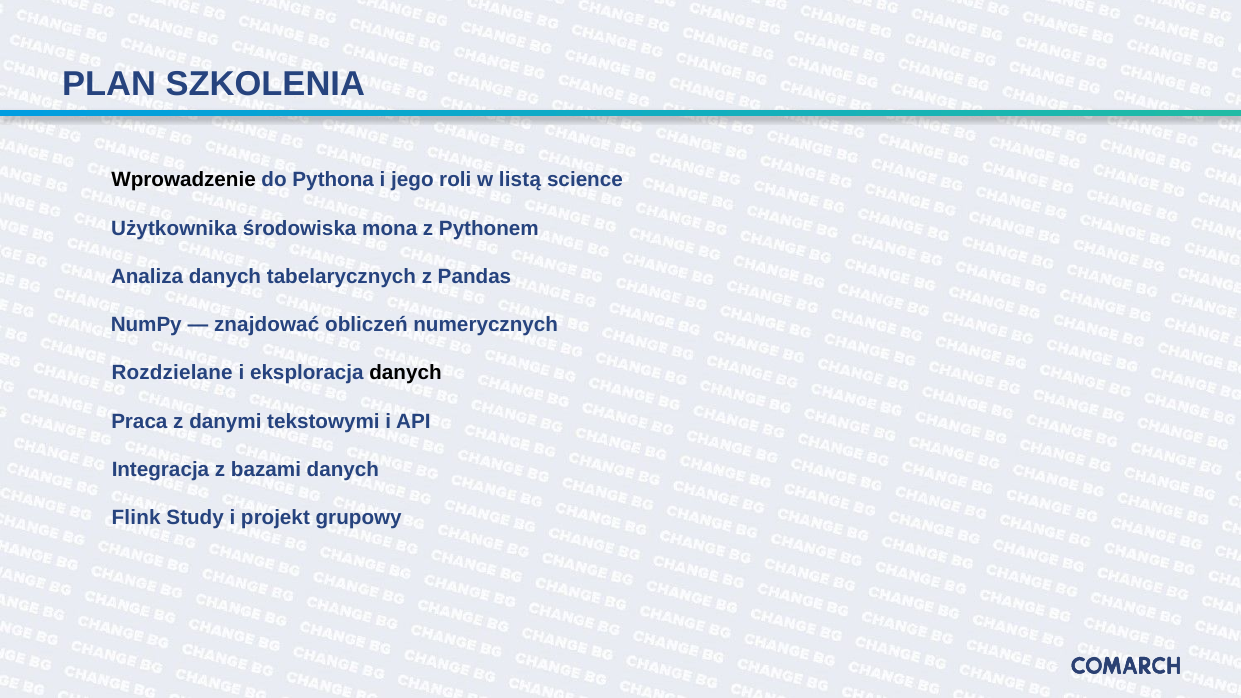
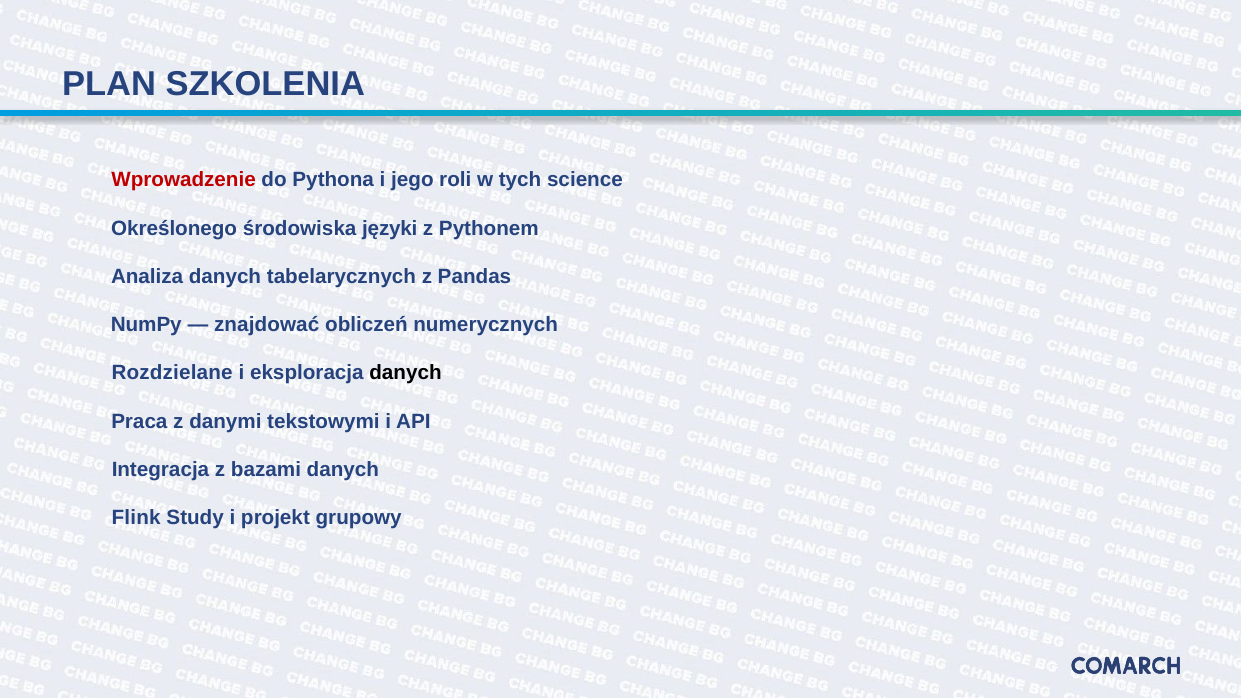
Wprowadzenie colour: black -> red
listą: listą -> tych
Użytkownika: Użytkownika -> Określonego
mona: mona -> języki
